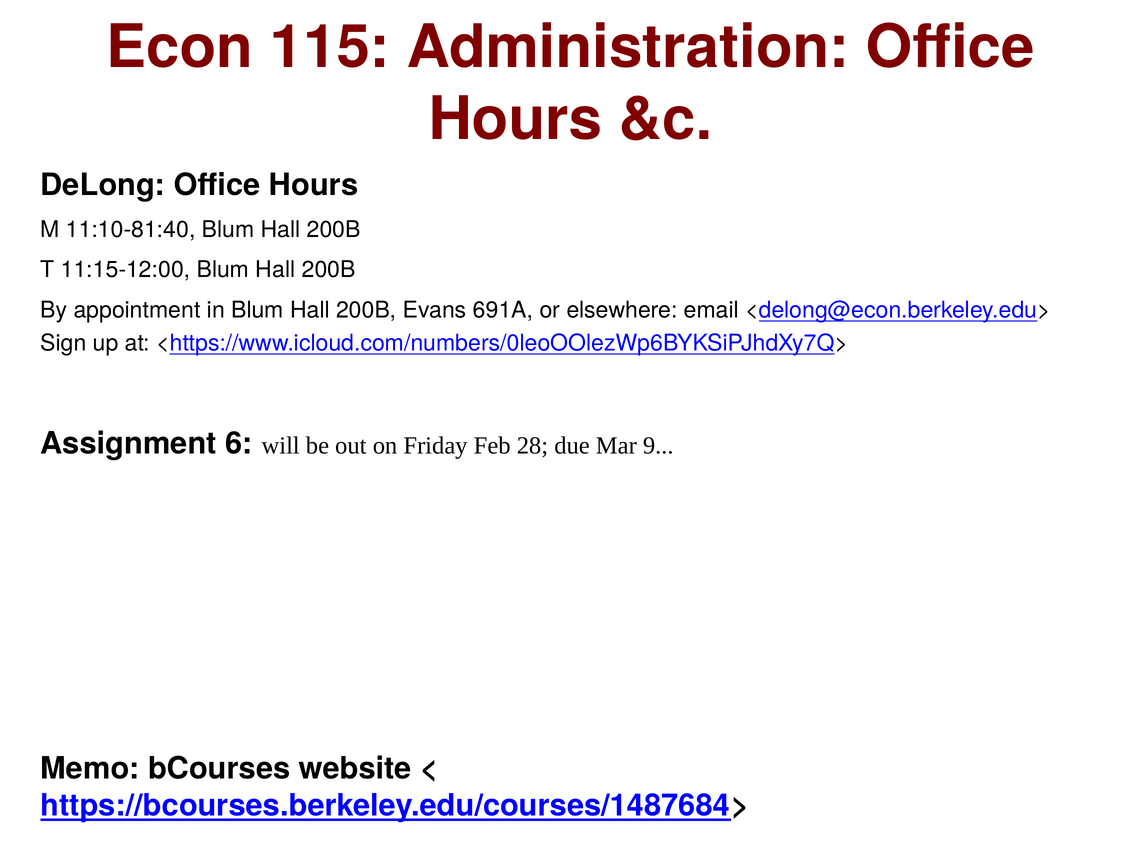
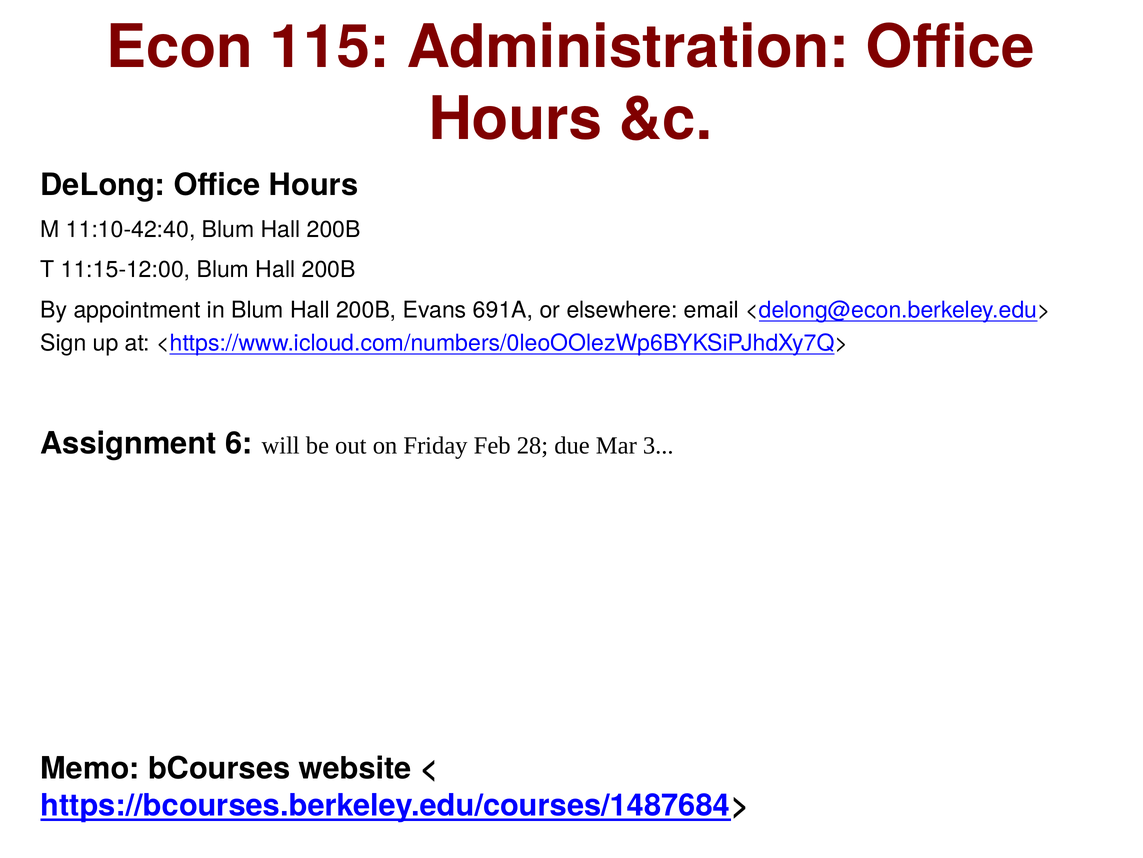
11:10-81:40: 11:10-81:40 -> 11:10-42:40
9: 9 -> 3
